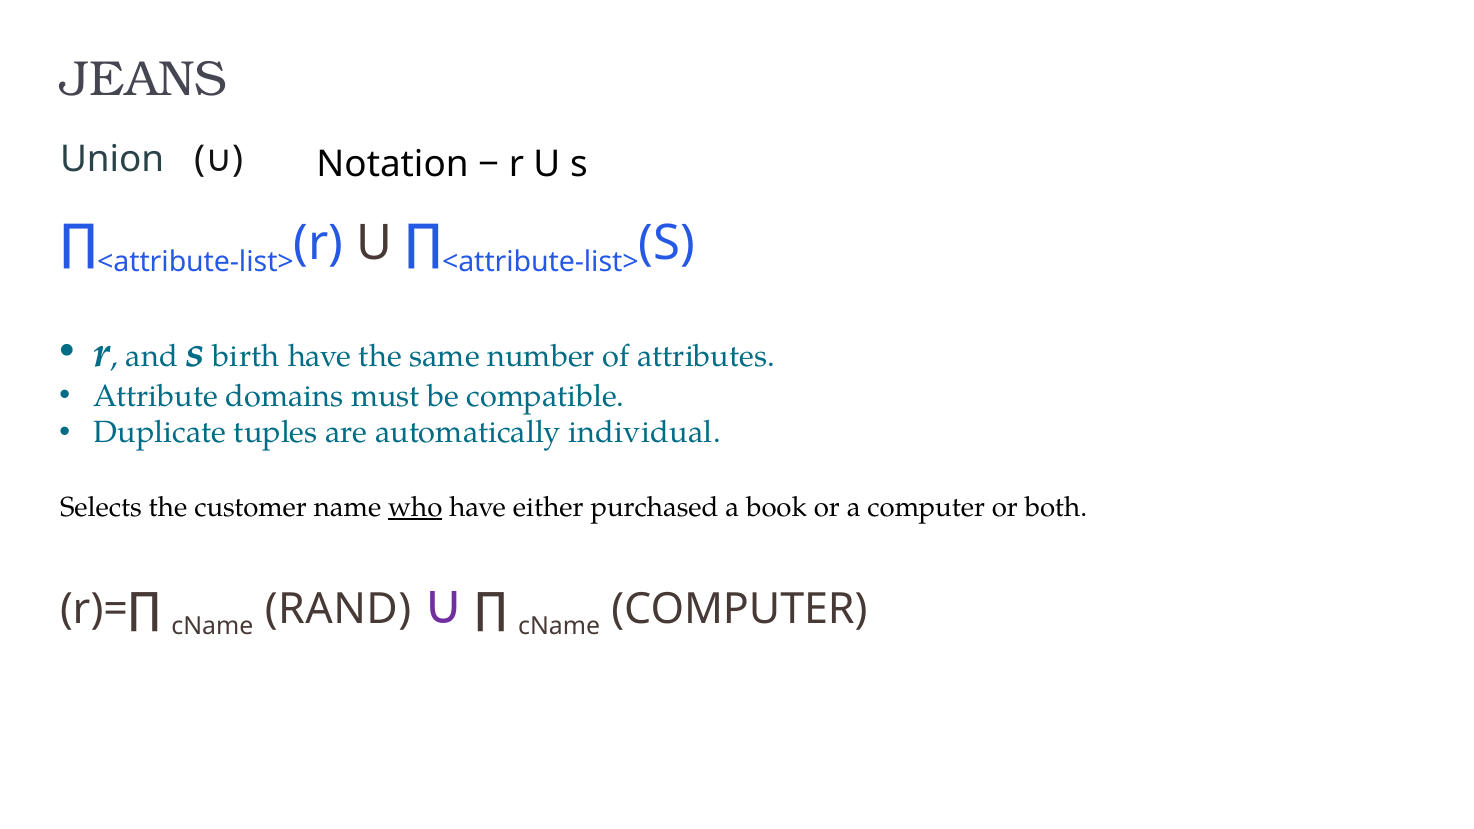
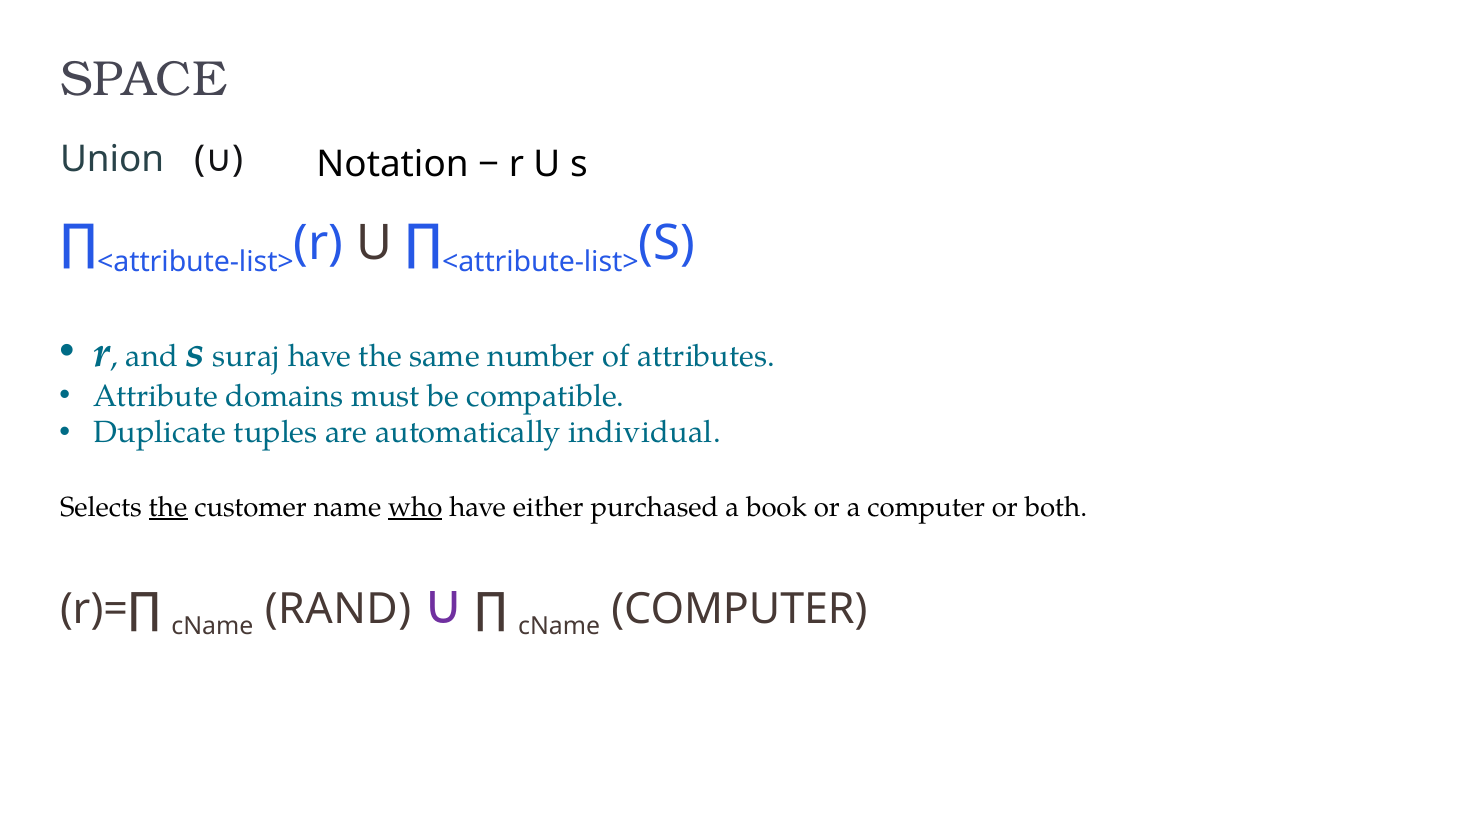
JEANS: JEANS -> SPACE
birth: birth -> suraj
the at (168, 507) underline: none -> present
